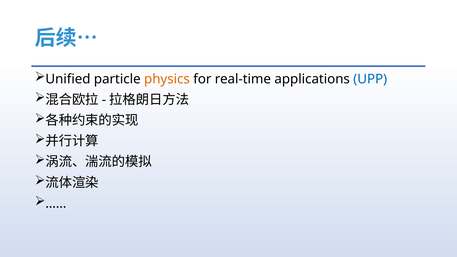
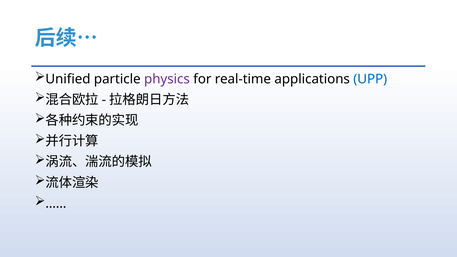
physics colour: orange -> purple
